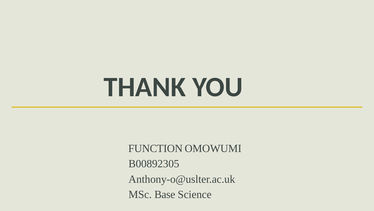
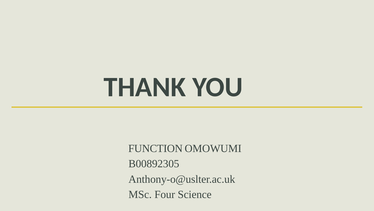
Base: Base -> Four
